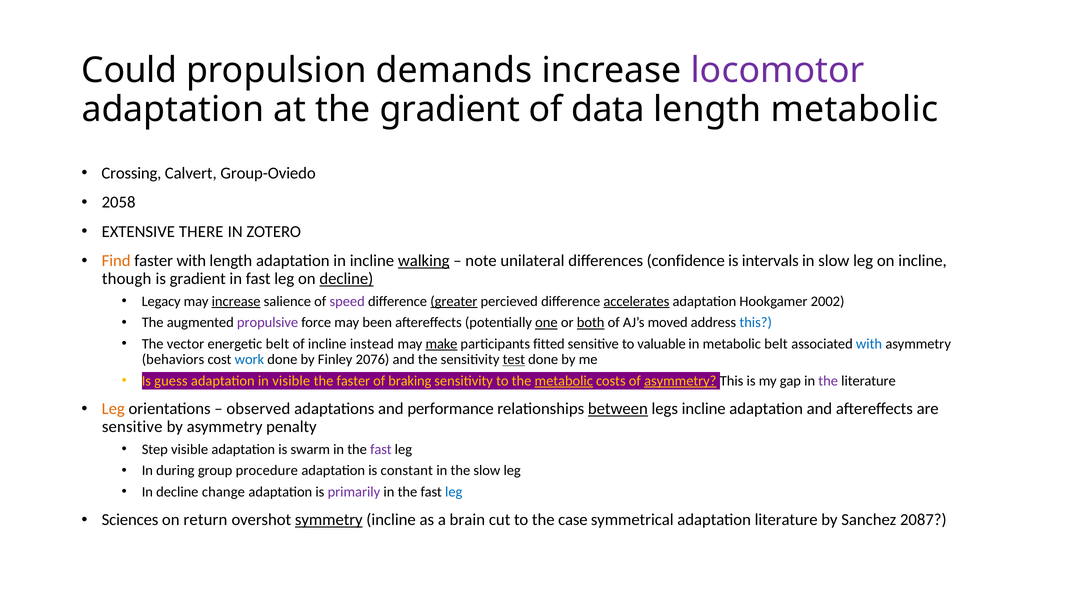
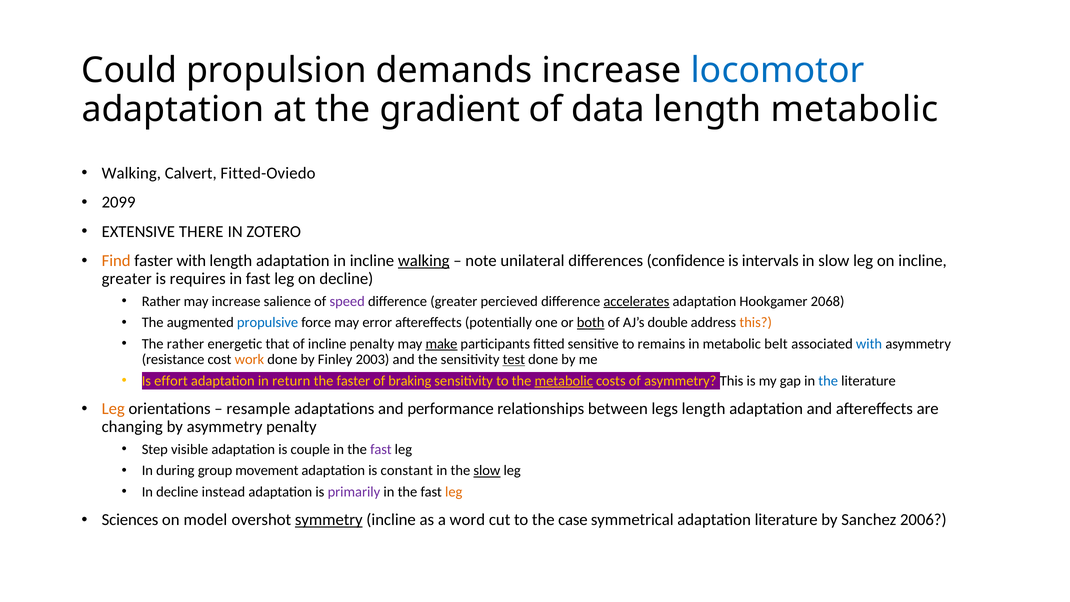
locomotor colour: purple -> blue
Crossing at (131, 173): Crossing -> Walking
Group-Oviedo: Group-Oviedo -> Fitted-Oviedo
2058: 2058 -> 2099
though at (127, 279): though -> greater
is gradient: gradient -> requires
decline at (346, 279) underline: present -> none
Legacy at (161, 301): Legacy -> Rather
increase at (236, 301) underline: present -> none
greater at (454, 301) underline: present -> none
2002: 2002 -> 2068
propulsive colour: purple -> blue
been: been -> error
one underline: present -> none
moved: moved -> double
this at (756, 323) colour: blue -> orange
The vector: vector -> rather
energetic belt: belt -> that
incline instead: instead -> penalty
valuable: valuable -> remains
behaviors: behaviors -> resistance
work colour: blue -> orange
2076: 2076 -> 2003
guess: guess -> effort
in visible: visible -> return
asymmetry at (680, 381) underline: present -> none
the at (828, 381) colour: purple -> blue
observed: observed -> resample
between underline: present -> none
legs incline: incline -> length
sensitive at (132, 427): sensitive -> changing
swarm: swarm -> couple
procedure: procedure -> movement
slow at (487, 470) underline: none -> present
change: change -> instead
leg at (454, 492) colour: blue -> orange
return: return -> model
brain: brain -> word
2087: 2087 -> 2006
